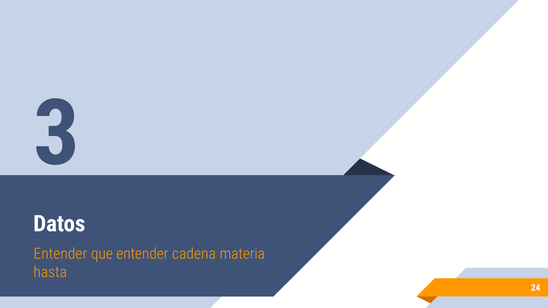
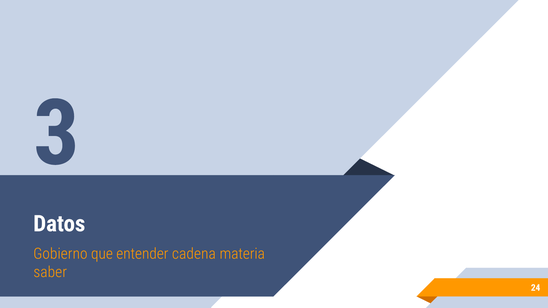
Entender at (60, 254): Entender -> Gobierno
hasta: hasta -> saber
